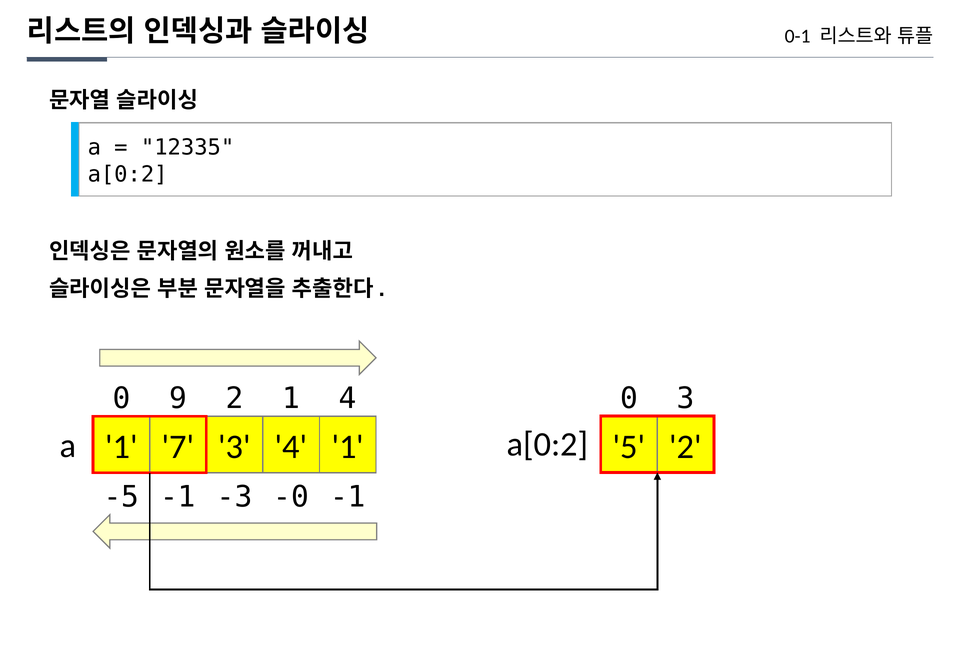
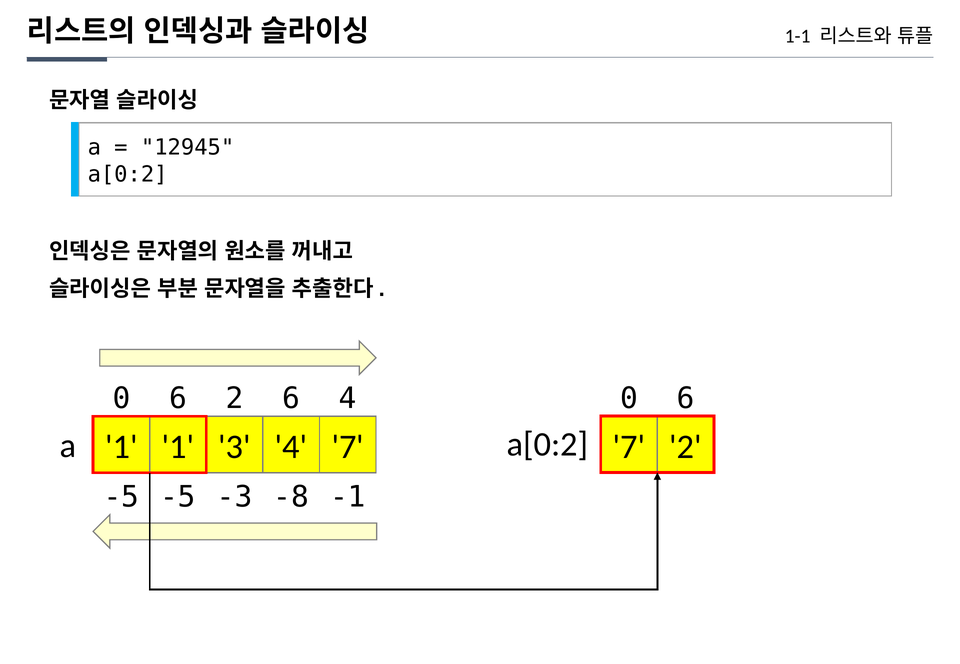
0-1: 0-1 -> 1-1
12335: 12335 -> 12945
9 at (178, 399): 9 -> 6
2 1: 1 -> 6
3 at (686, 399): 3 -> 6
a[0:2 5: 5 -> 7
1 7: 7 -> 1
4 1: 1 -> 7
-5 -1: -1 -> -5
-0: -0 -> -8
